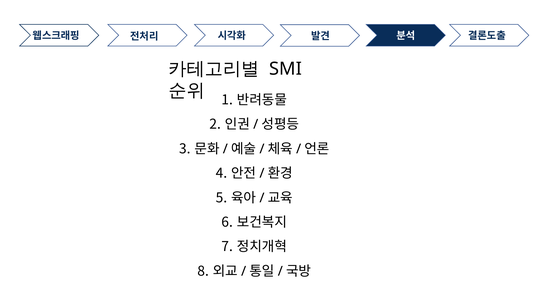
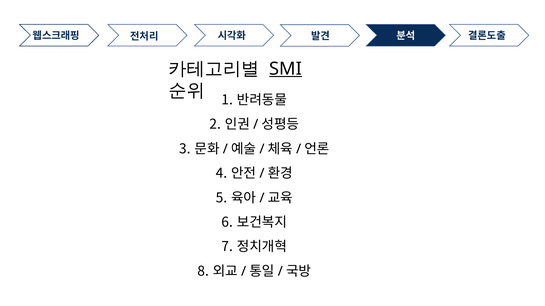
SMI underline: none -> present
